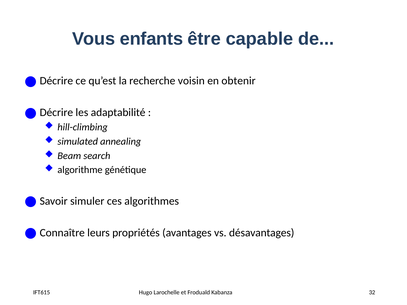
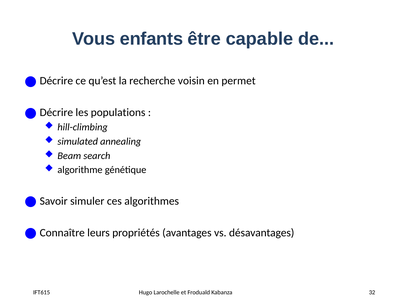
obtenir: obtenir -> permet
adaptabilité: adaptabilité -> populations
